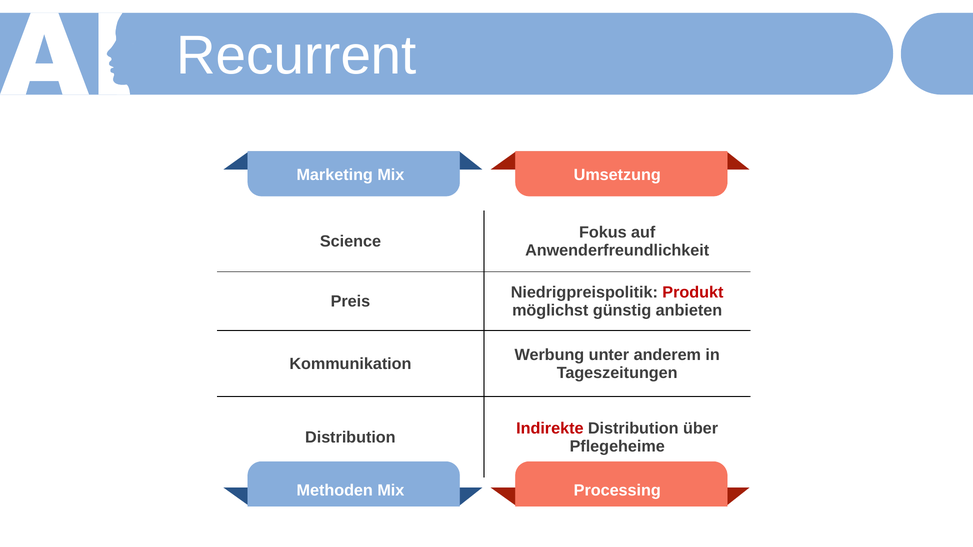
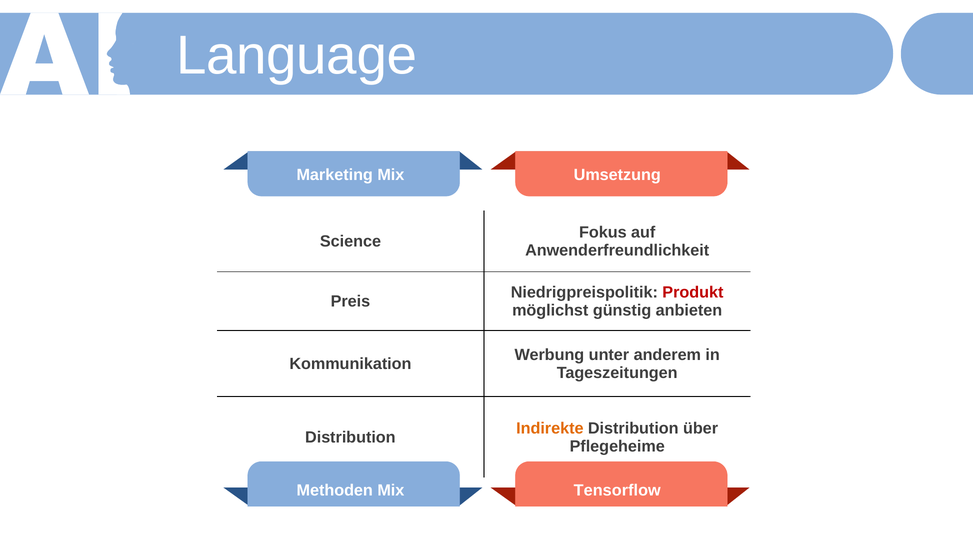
Recurrent: Recurrent -> Language
Indirekte colour: red -> orange
Processing: Processing -> Tensorflow
